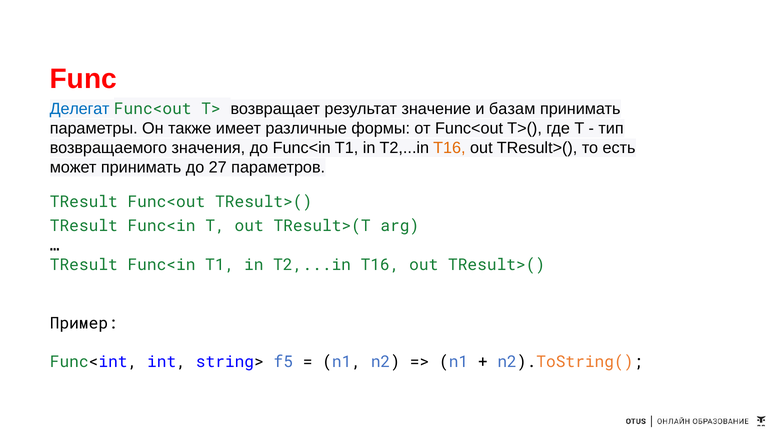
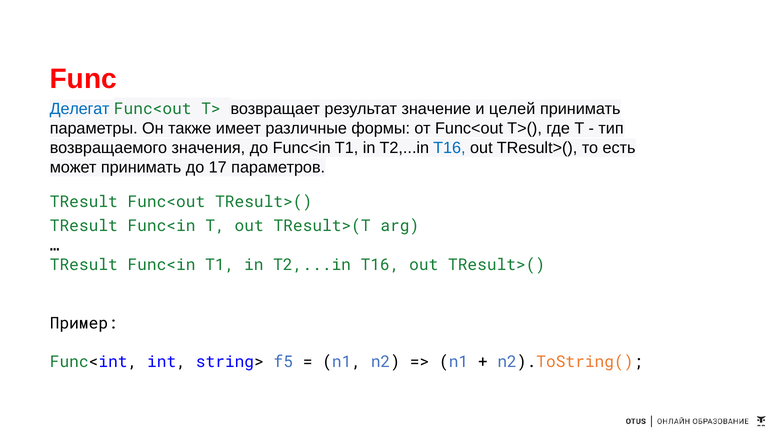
базам: базам -> целей
T16 at (449, 148) colour: orange -> blue
27: 27 -> 17
